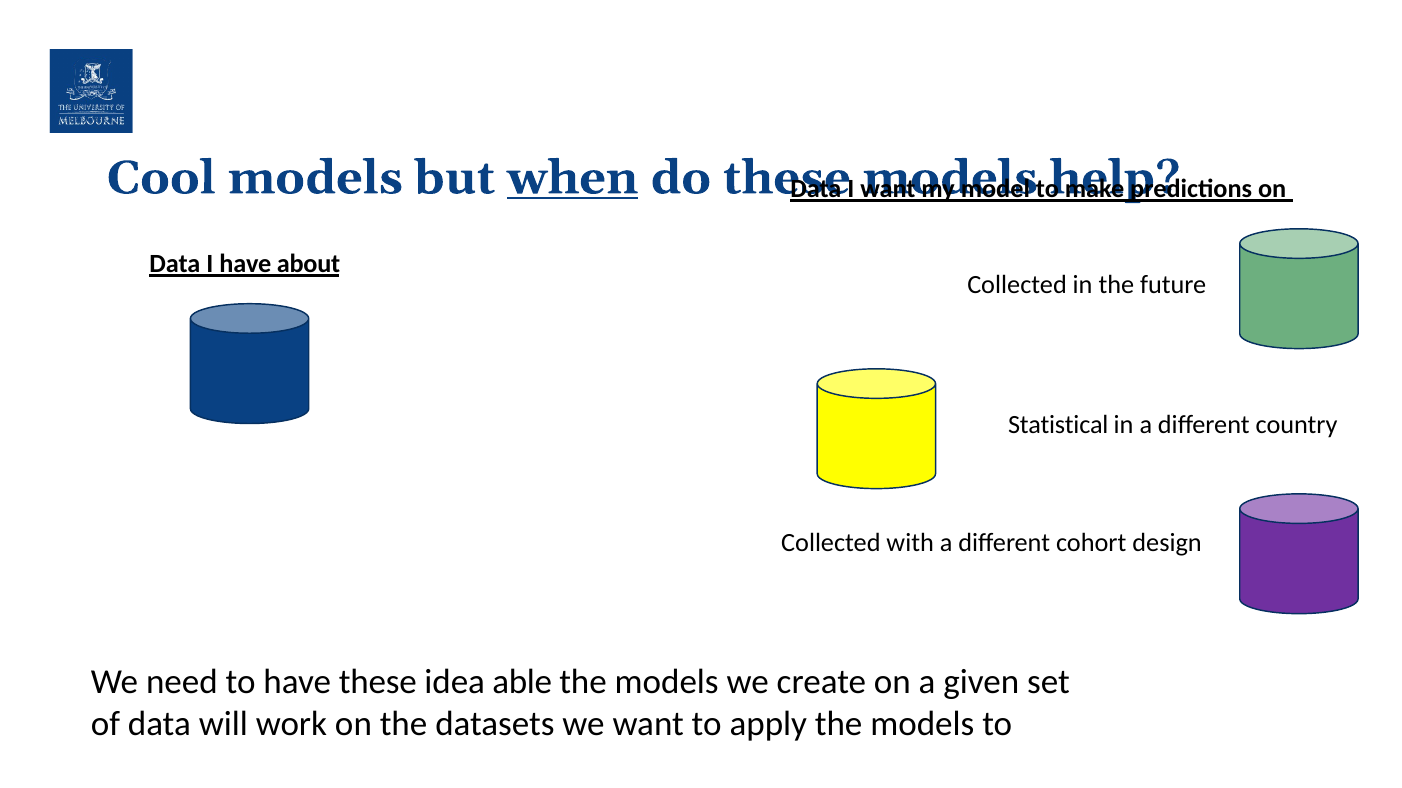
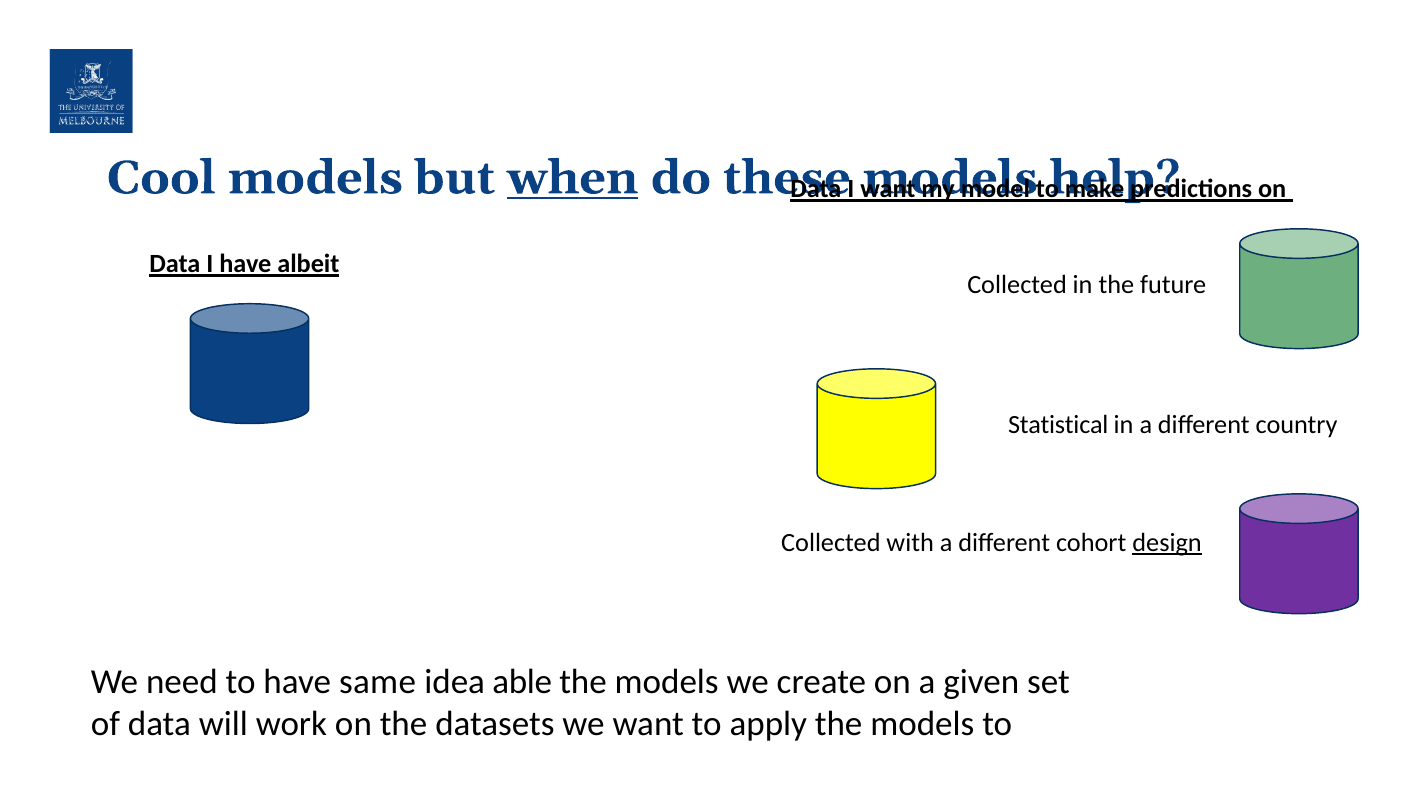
about: about -> albeit
design underline: none -> present
have these: these -> same
